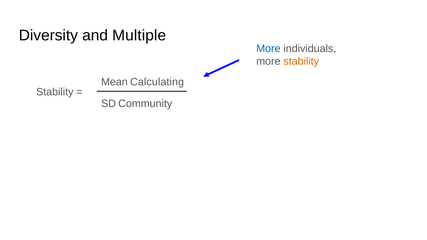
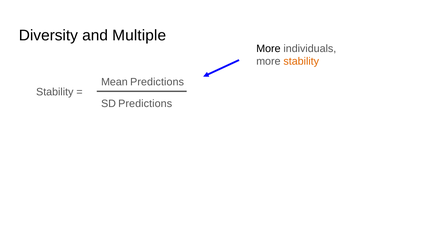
More at (268, 49) colour: blue -> black
Mean Calculating: Calculating -> Predictions
SD Community: Community -> Predictions
